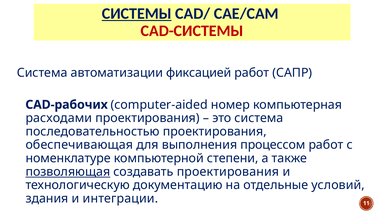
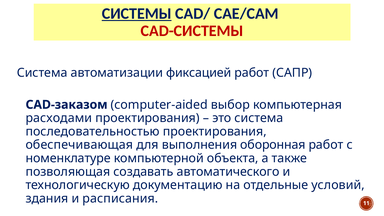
CAD-рабочих: CAD-рабочих -> CAD-заказом
номер: номер -> выбор
процессом: процессом -> оборонная
степени: степени -> объекта
позволяющая underline: present -> none
создавать проектирования: проектирования -> автоматического
интеграции: интеграции -> расписания
